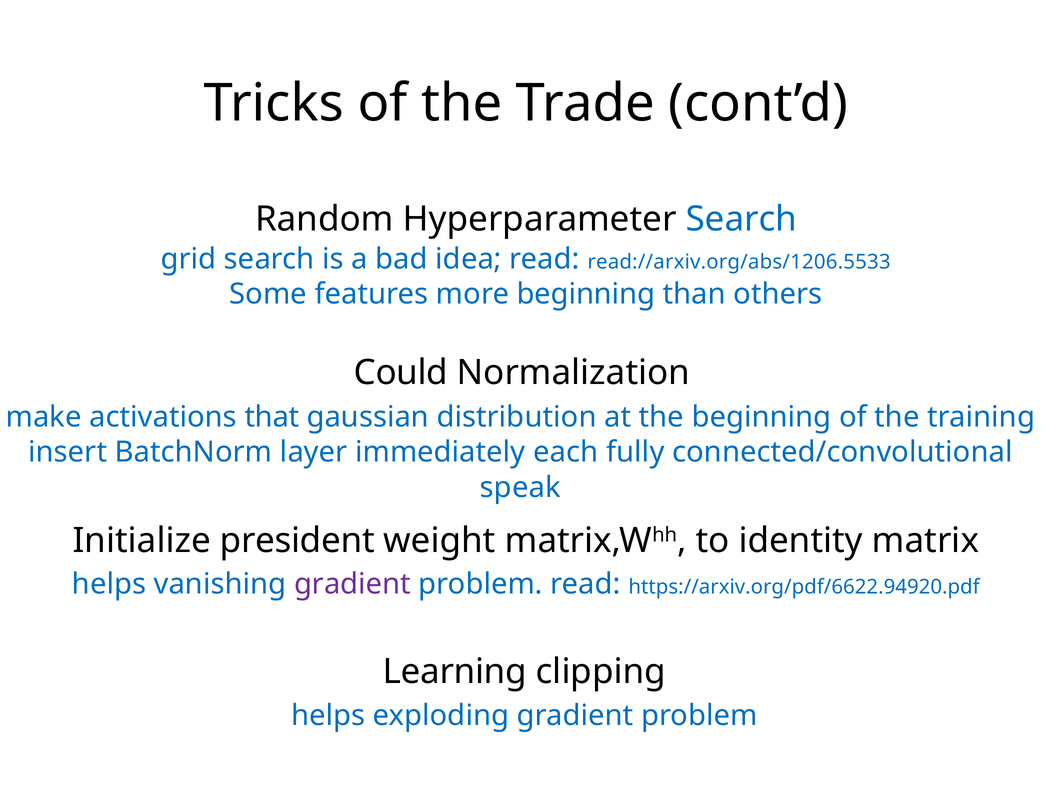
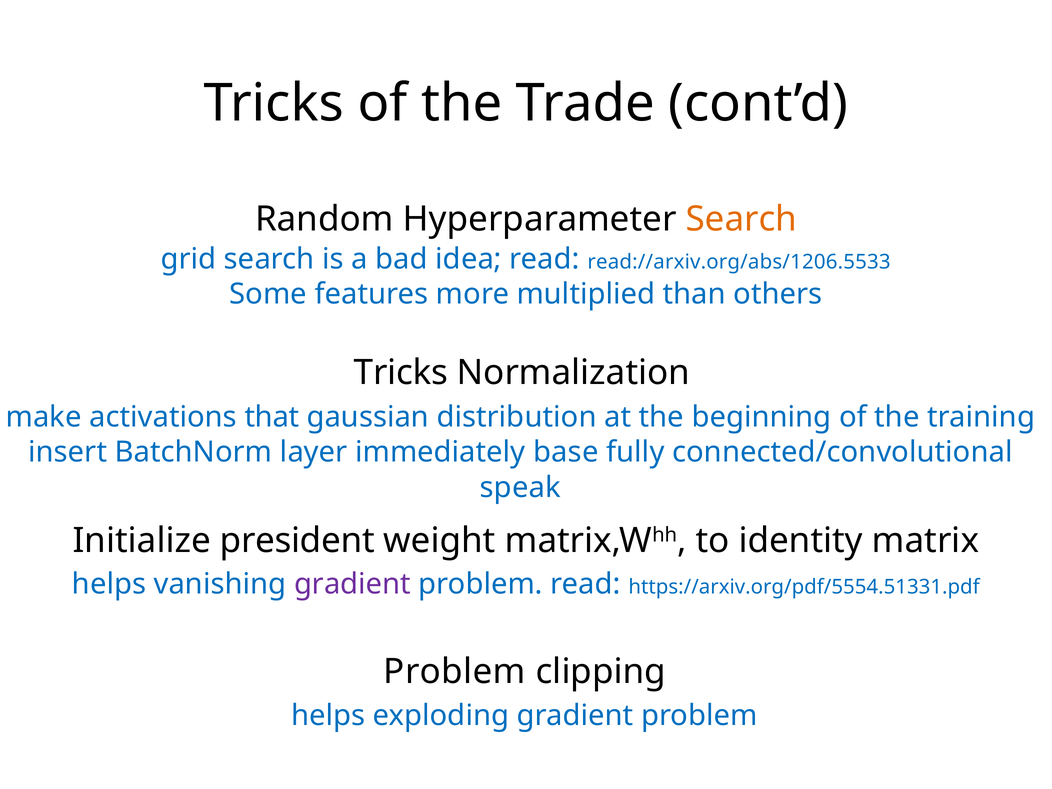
Search at (741, 219) colour: blue -> orange
more beginning: beginning -> multiplied
Could at (401, 373): Could -> Tricks
each: each -> base
https://arxiv.org/pdf/6622.94920.pdf: https://arxiv.org/pdf/6622.94920.pdf -> https://arxiv.org/pdf/5554.51331.pdf
Learning at (455, 672): Learning -> Problem
